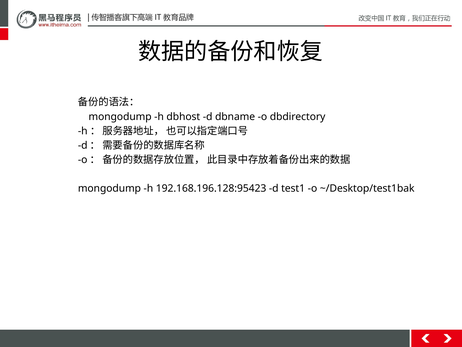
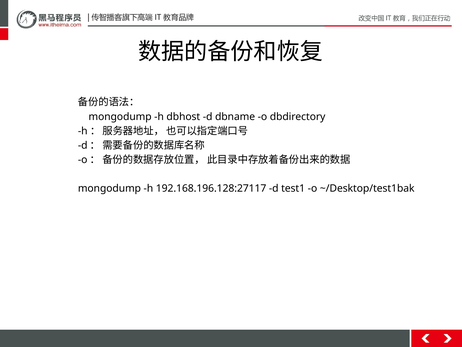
192.168.196.128:95423: 192.168.196.128:95423 -> 192.168.196.128:27117
